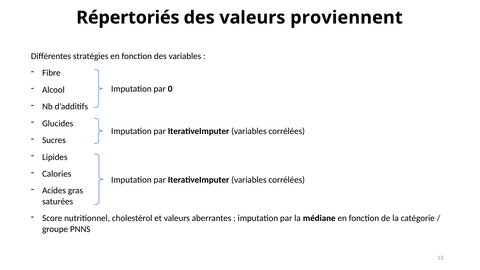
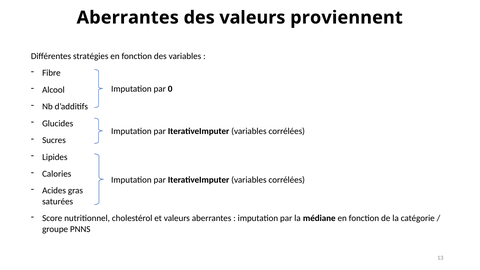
Répertoriés at (128, 18): Répertoriés -> Aberrantes
